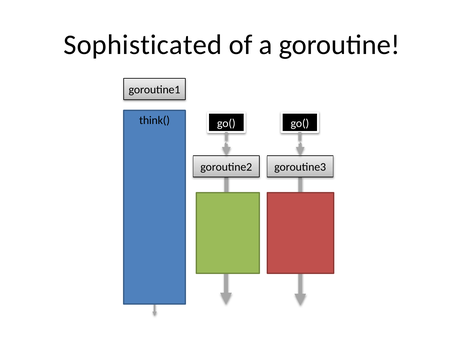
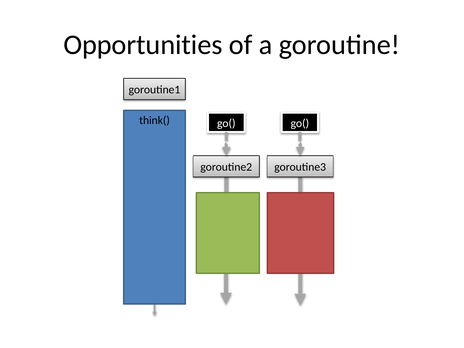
Sophisticated: Sophisticated -> Opportunities
